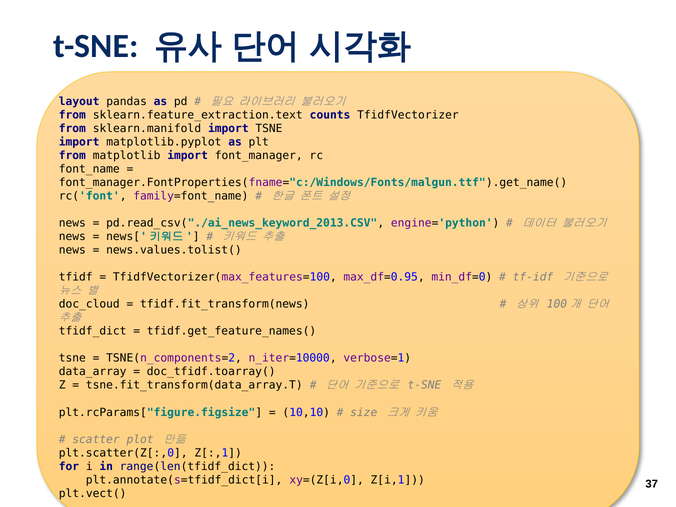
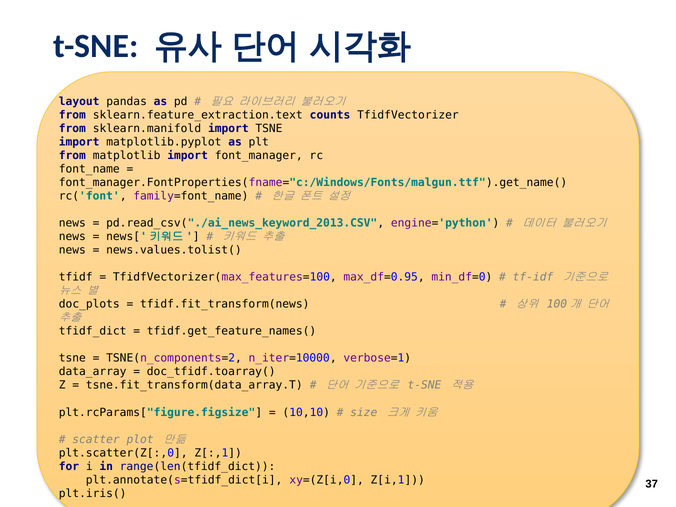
doc_cloud: doc_cloud -> doc_plots
plt.vect(: plt.vect( -> plt.iris(
